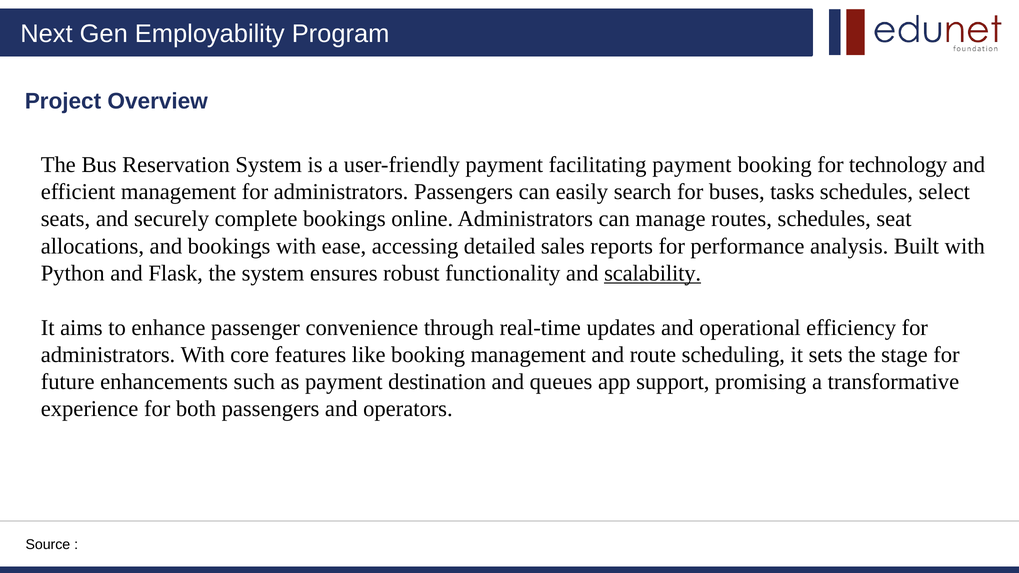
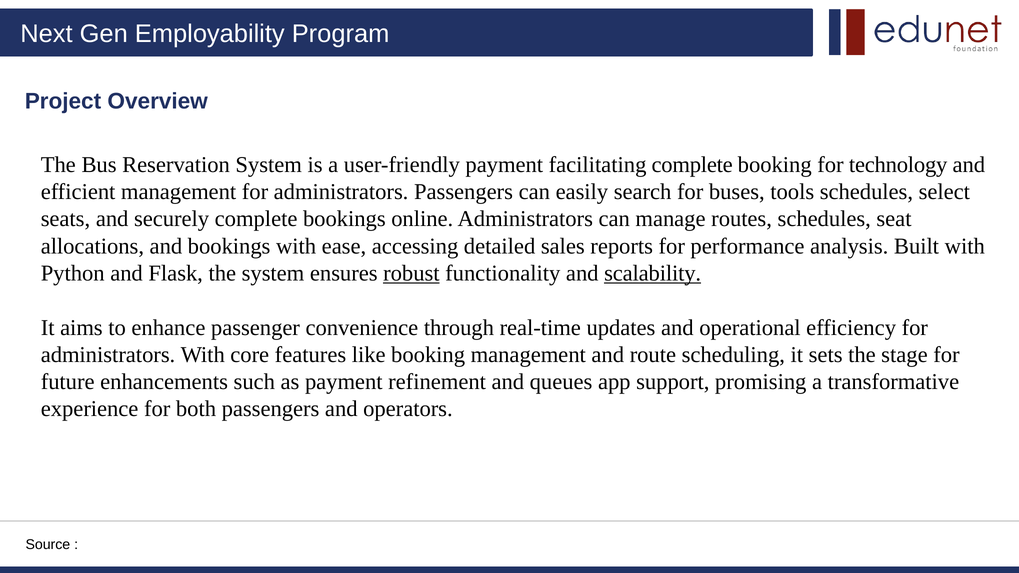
facilitating payment: payment -> complete
tasks: tasks -> tools
robust underline: none -> present
destination: destination -> refinement
